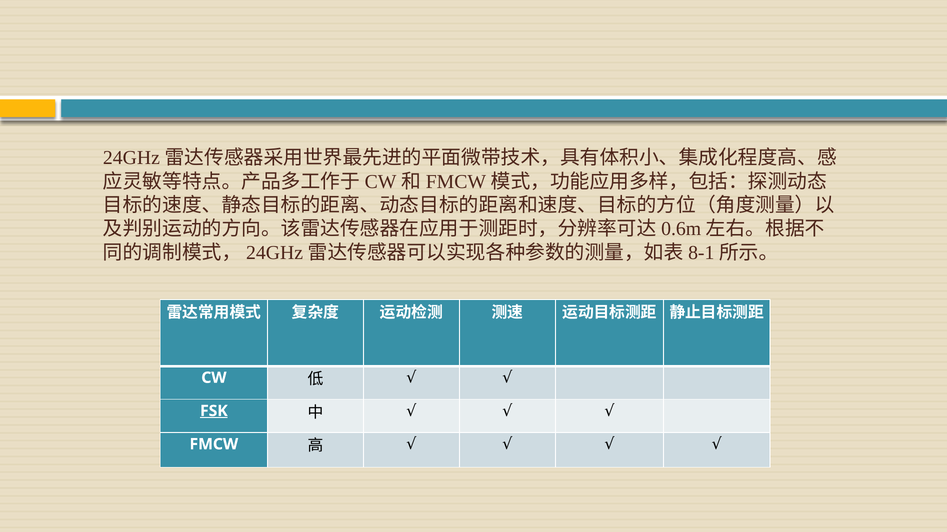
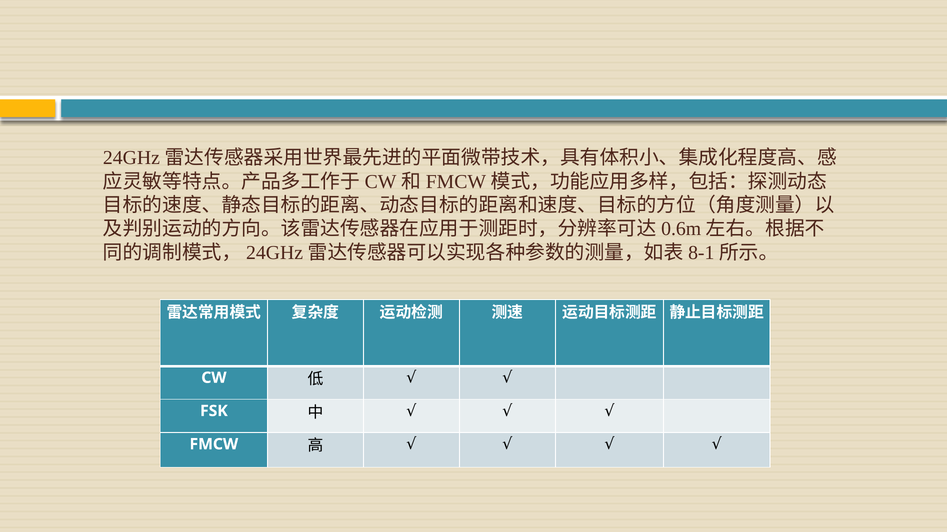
FSK underline: present -> none
